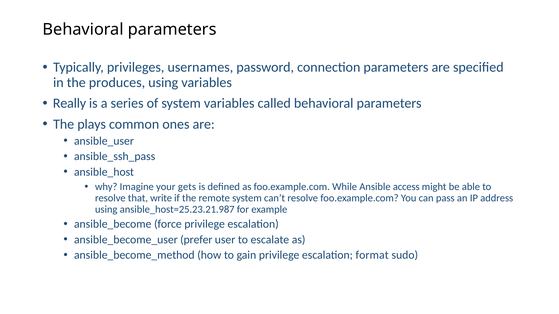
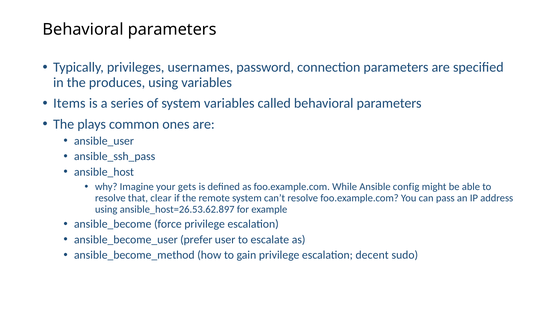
Really: Really -> Items
access: access -> config
write: write -> clear
ansible_host=25.23.21.987: ansible_host=25.23.21.987 -> ansible_host=26.53.62.897
format: format -> decent
